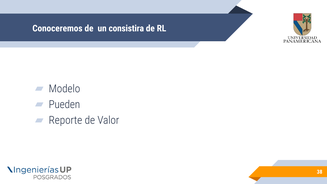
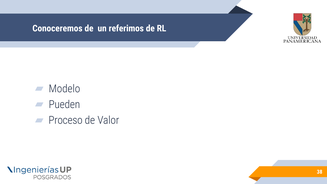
consistira: consistira -> referimos
Reporte: Reporte -> Proceso
